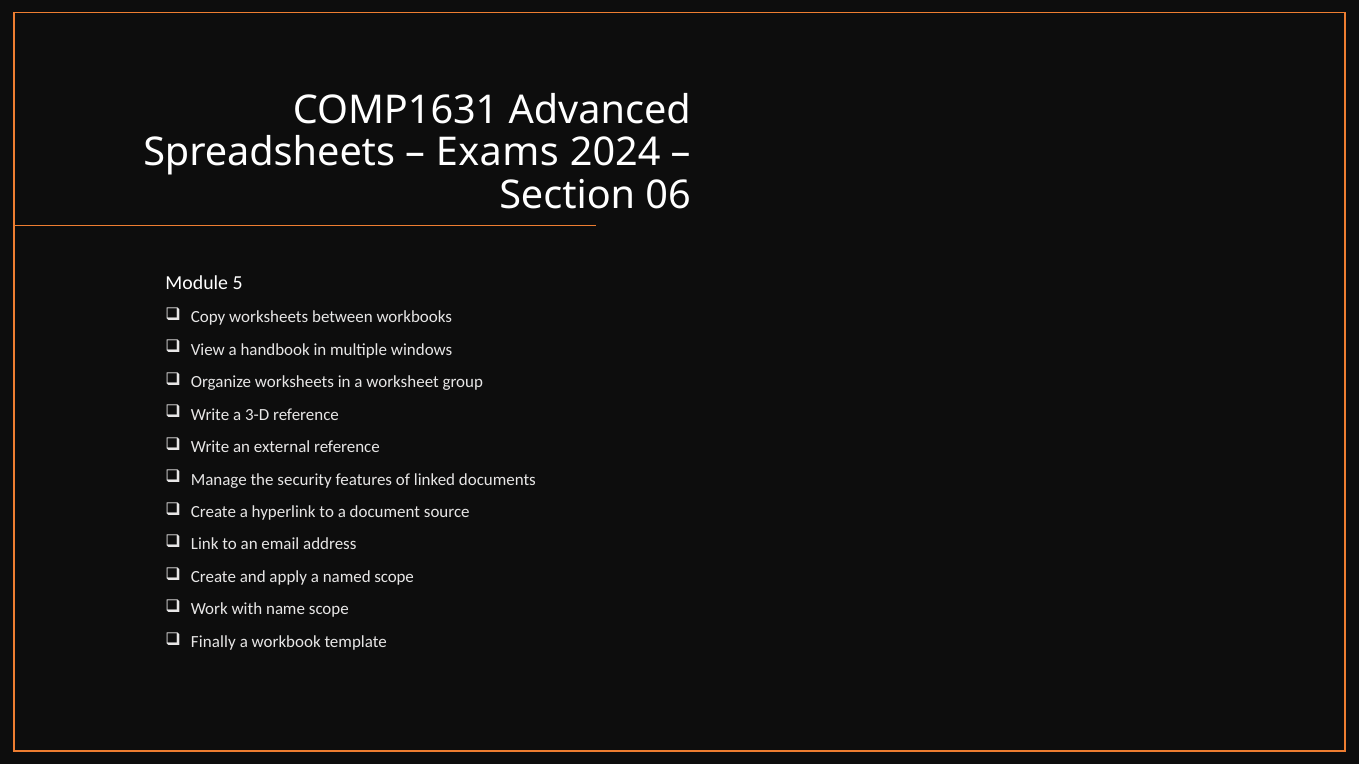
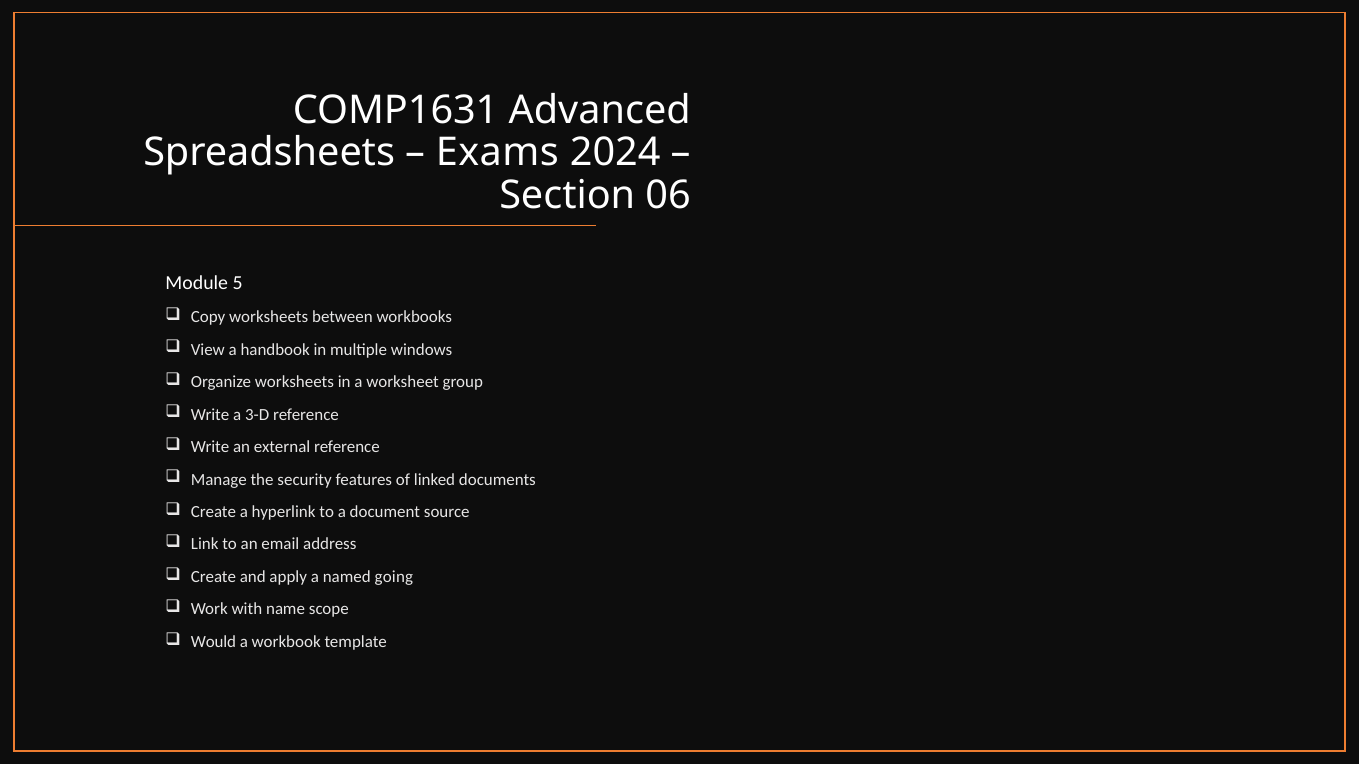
named scope: scope -> going
Finally: Finally -> Would
